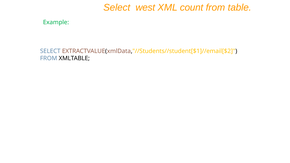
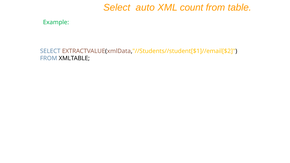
west: west -> auto
